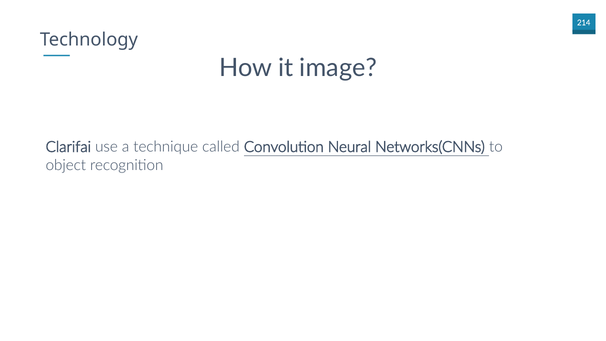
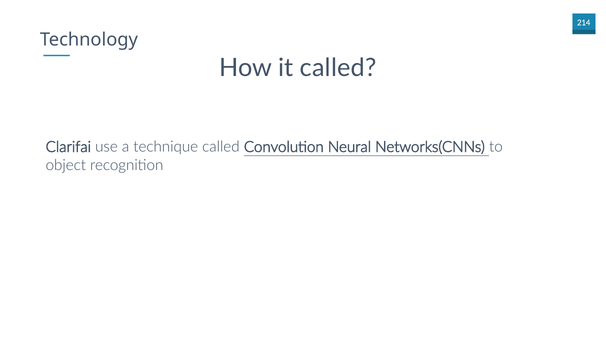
it image: image -> called
